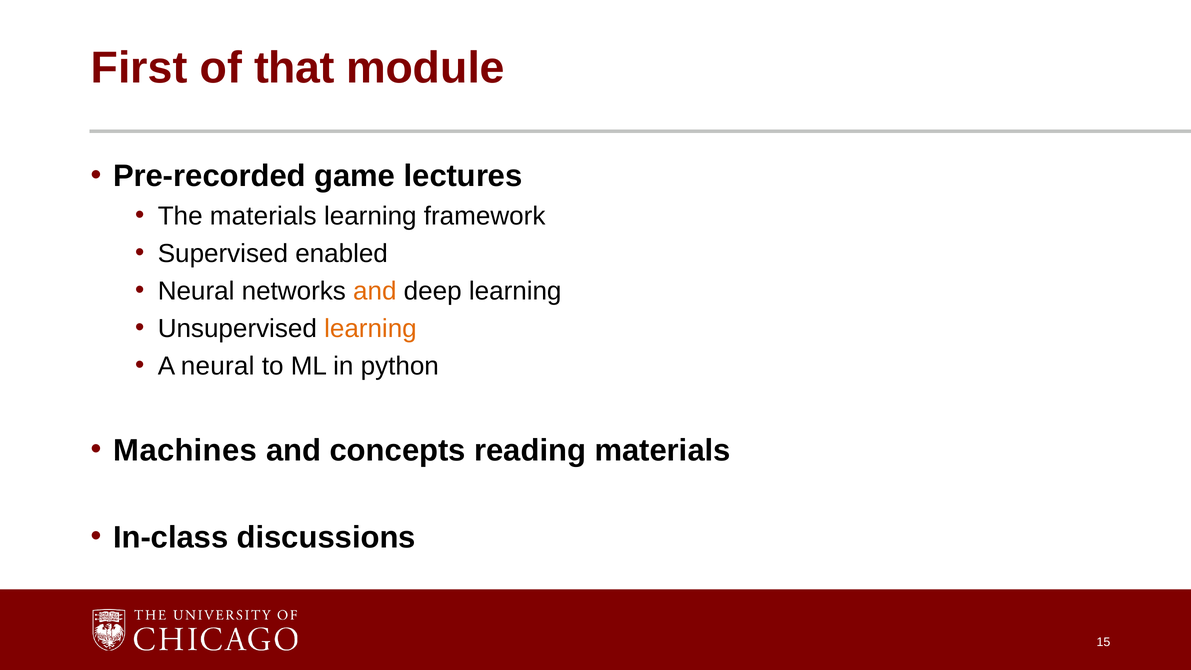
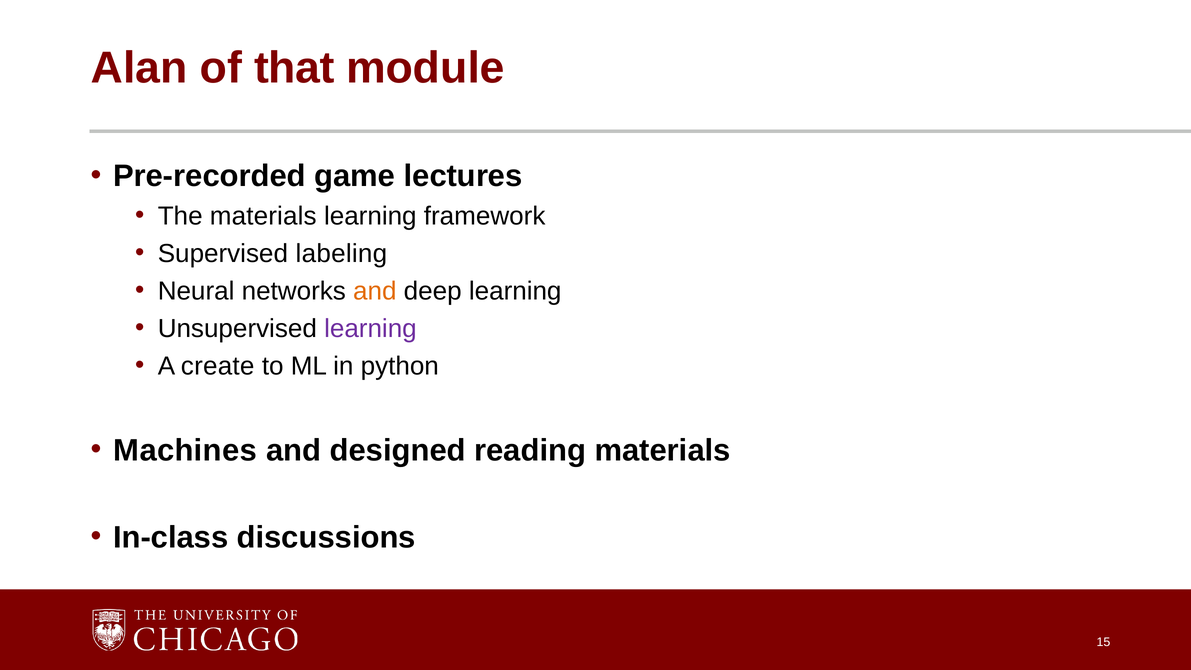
First: First -> Alan
enabled: enabled -> labeling
learning at (370, 328) colour: orange -> purple
A neural: neural -> create
concepts: concepts -> designed
